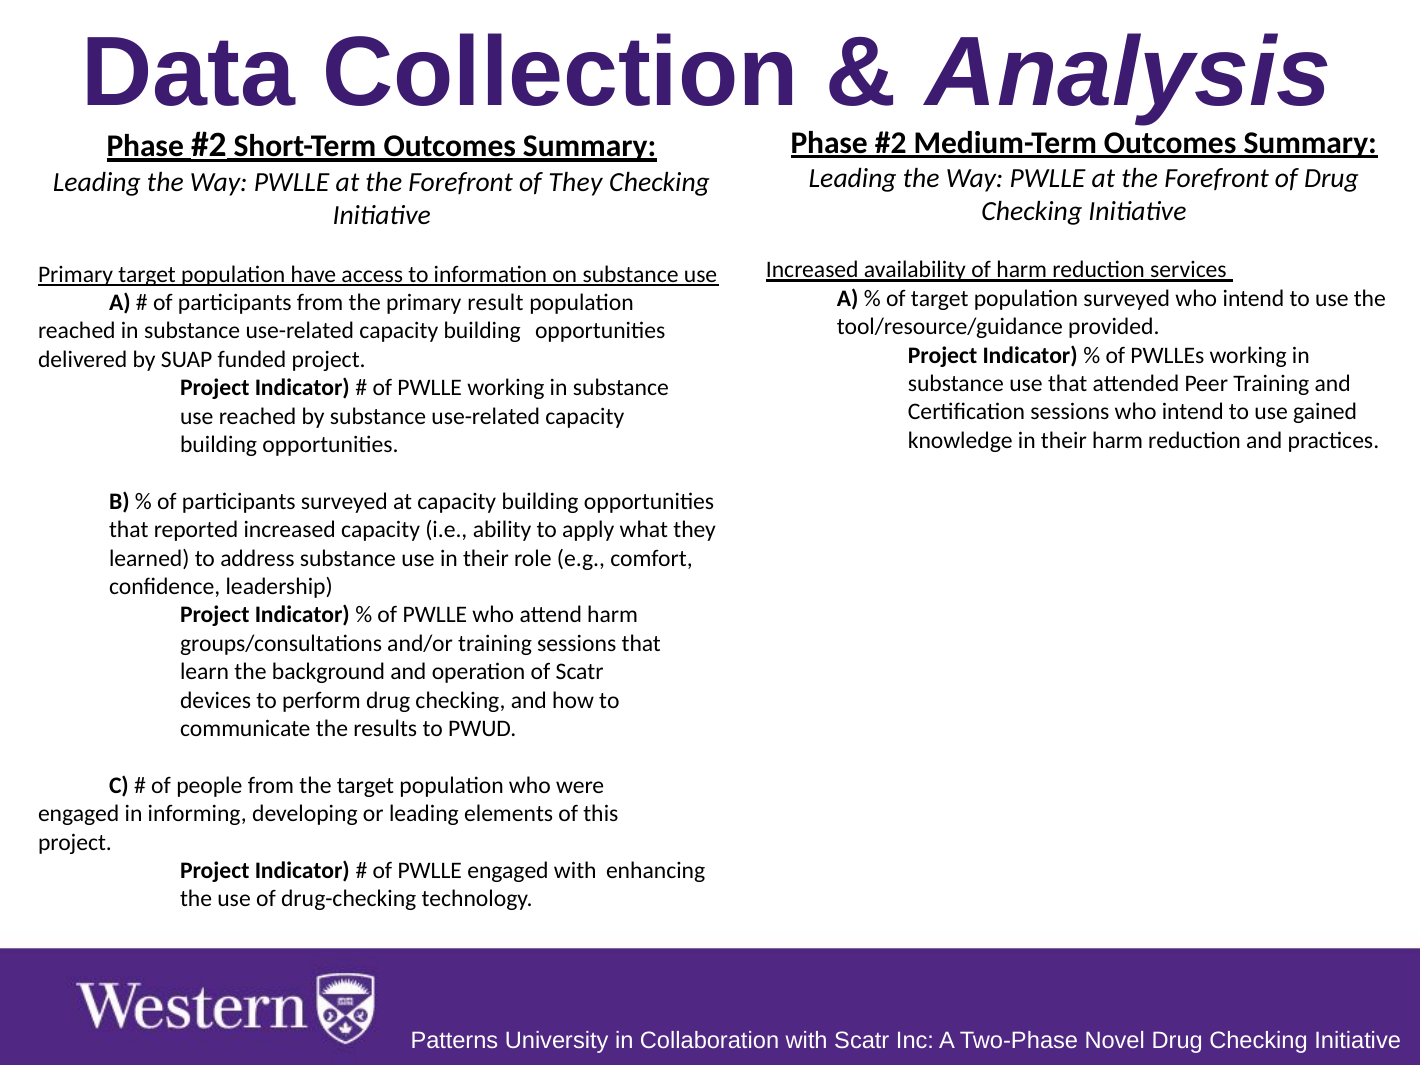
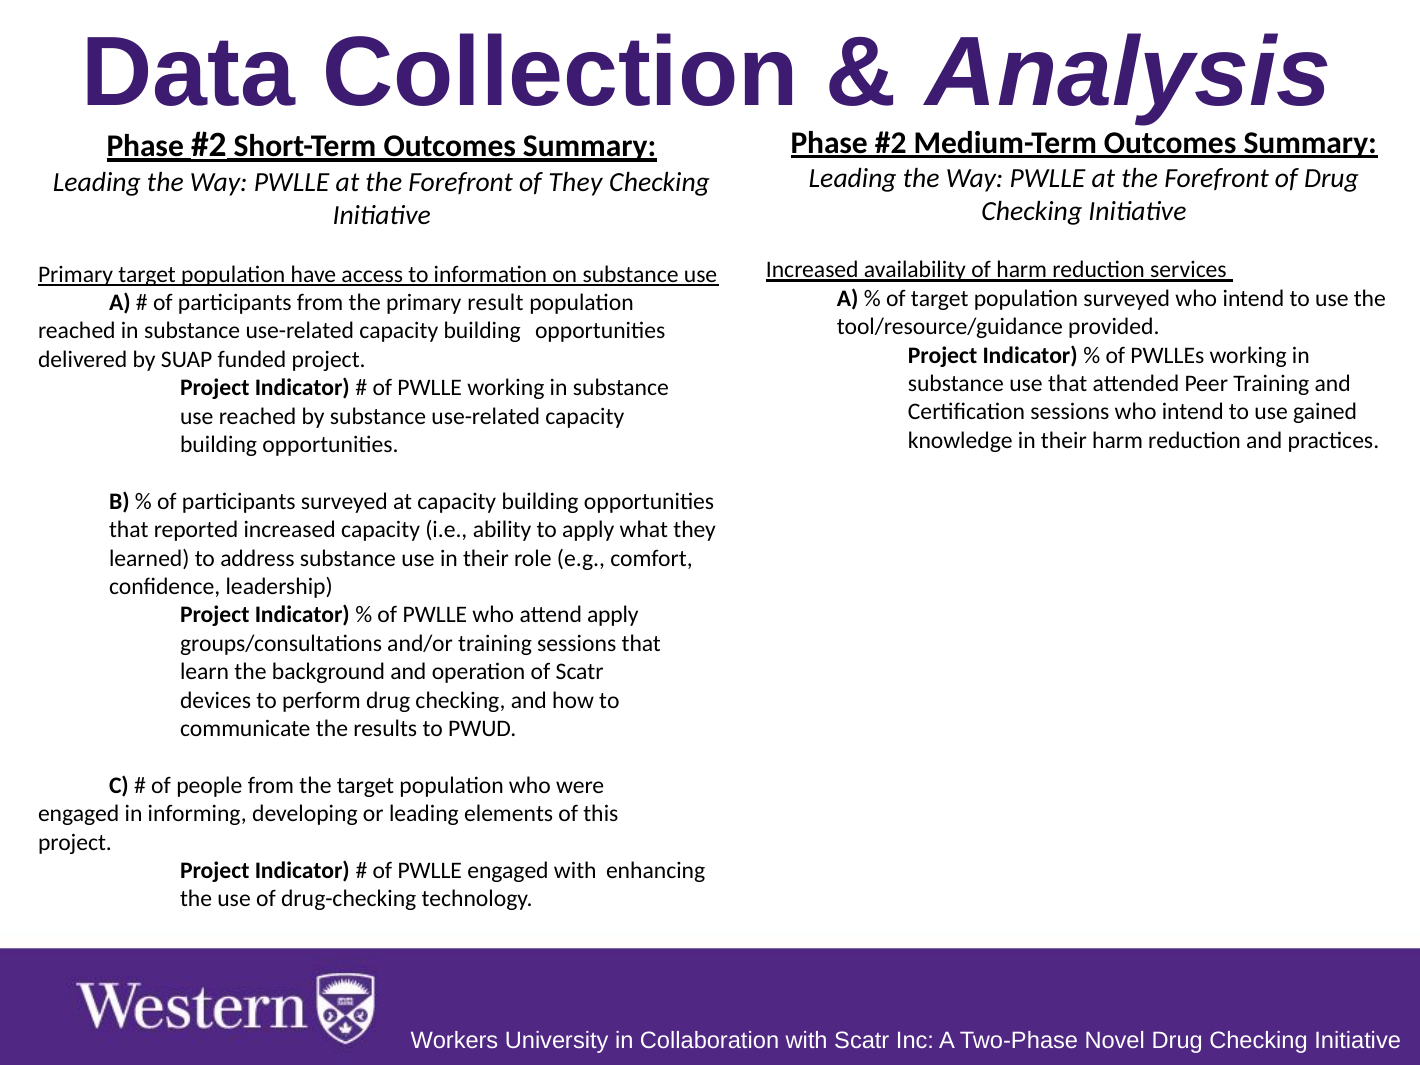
attend harm: harm -> apply
Patterns: Patterns -> Workers
